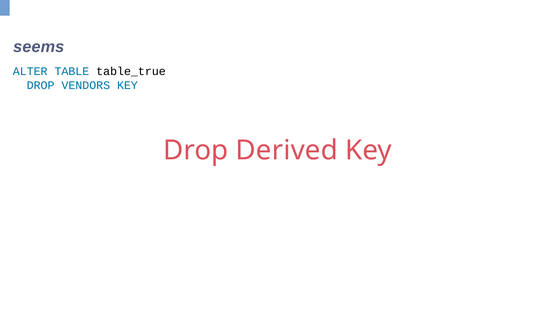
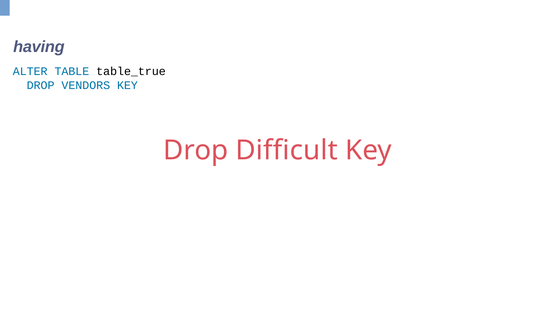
seems: seems -> having
Derived: Derived -> Difficult
